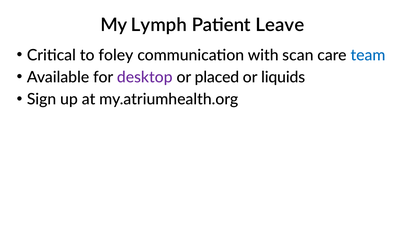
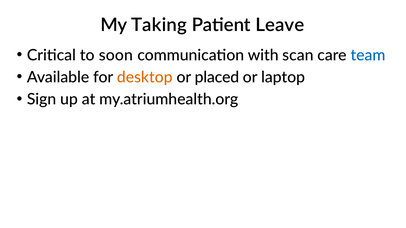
Lymph: Lymph -> Taking
foley: foley -> soon
desktop colour: purple -> orange
liquids: liquids -> laptop
